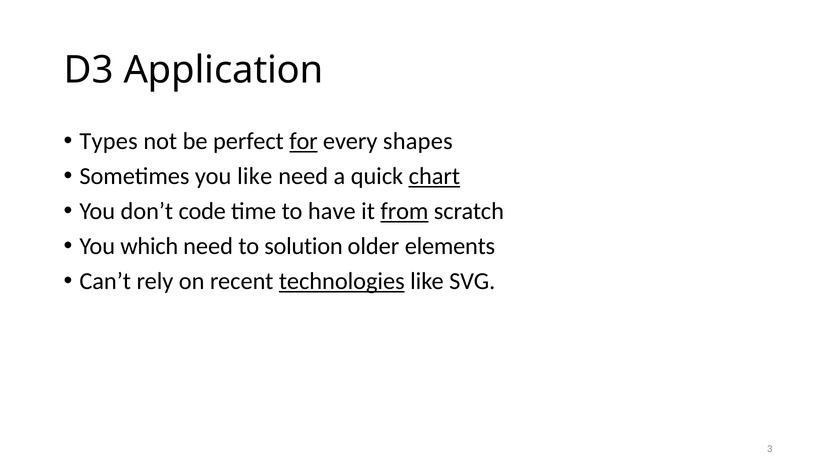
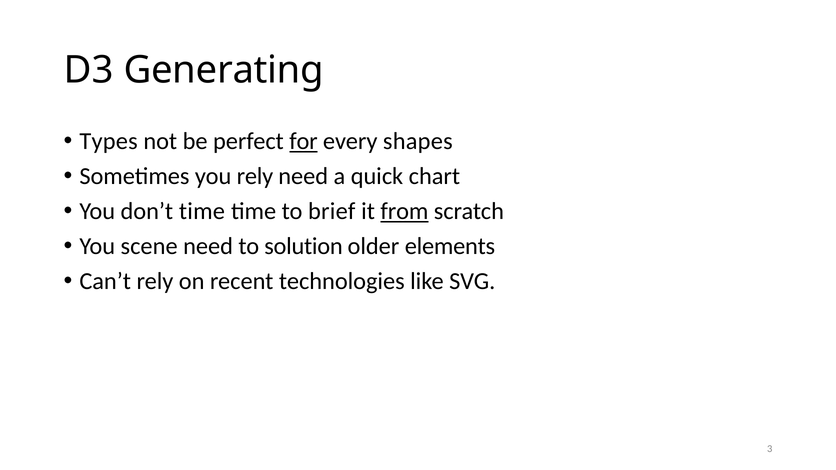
Application: Application -> Generating
you like: like -> rely
chart underline: present -> none
don’t code: code -> time
have: have -> brief
which: which -> scene
technologies underline: present -> none
